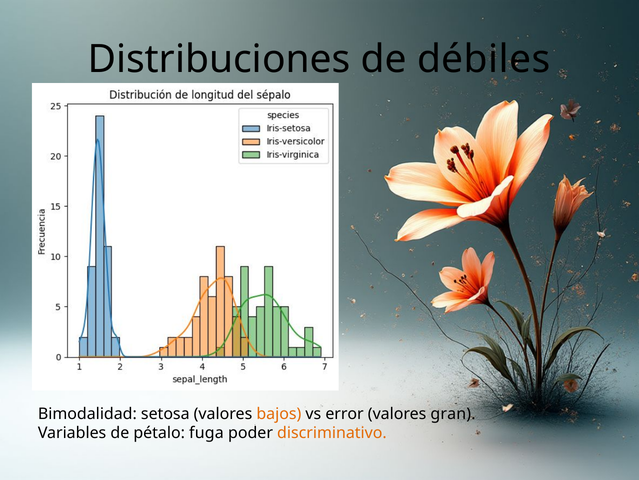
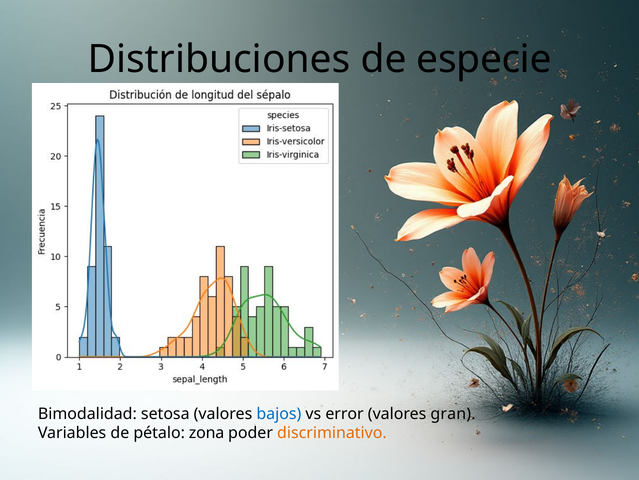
débiles: débiles -> especie
bajos colour: orange -> blue
fuga: fuga -> zona
